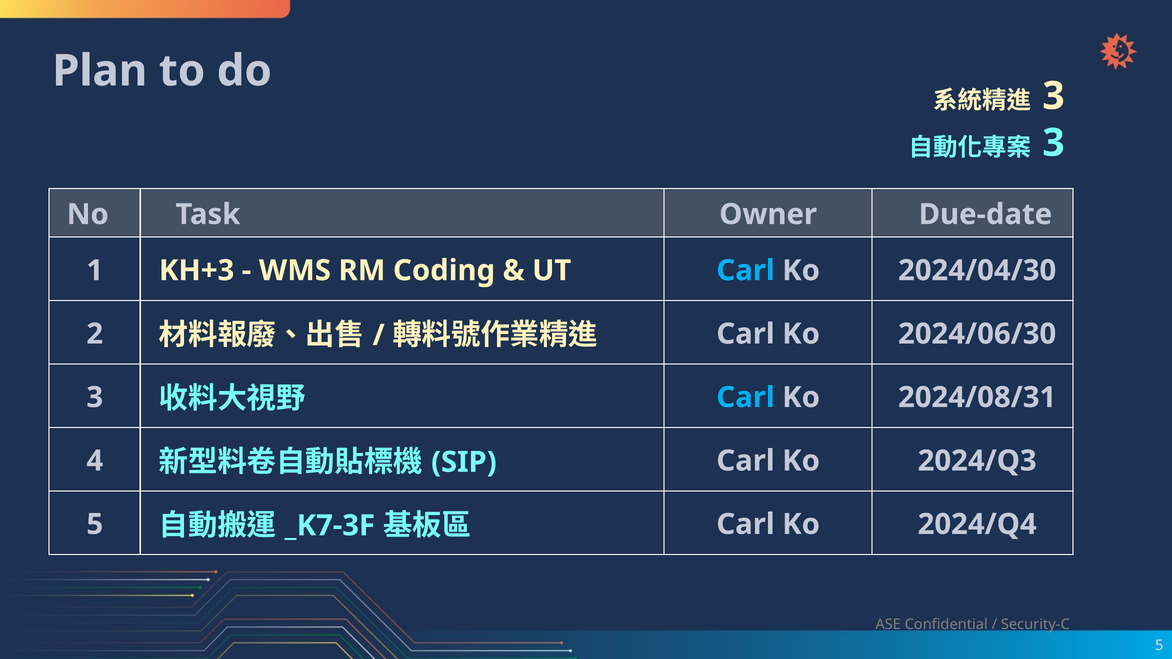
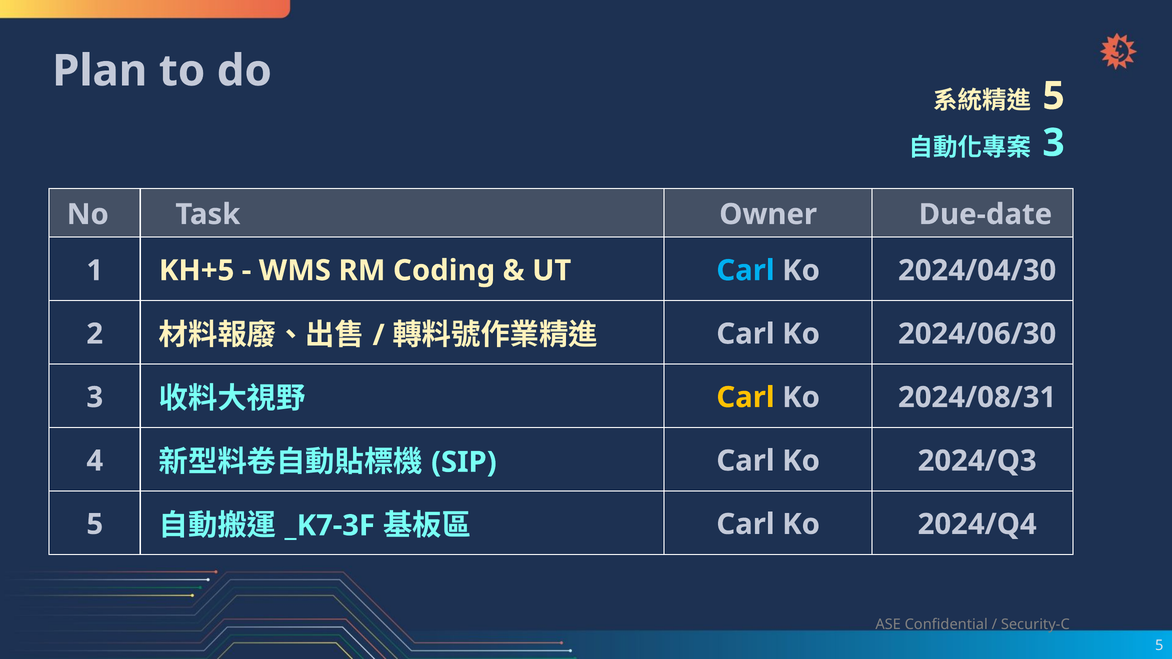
3 at (1054, 96): 3 -> 5
KH+3: KH+3 -> KH+5
Carl at (745, 398) colour: light blue -> yellow
